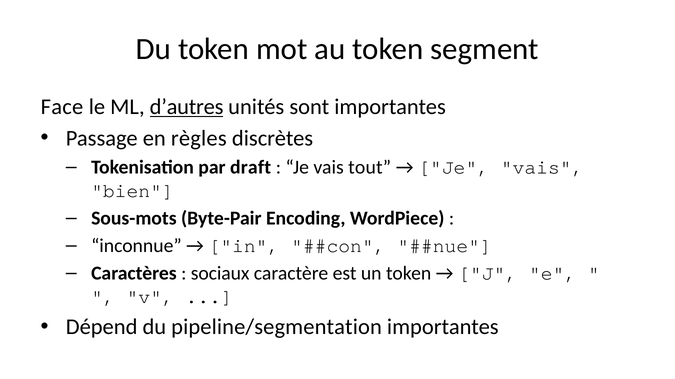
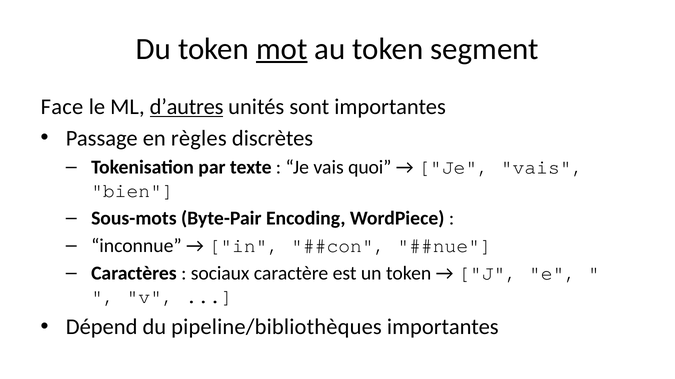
mot underline: none -> present
draft: draft -> texte
tout: tout -> quoi
pipeline/segmentation: pipeline/segmentation -> pipeline/bibliothèques
